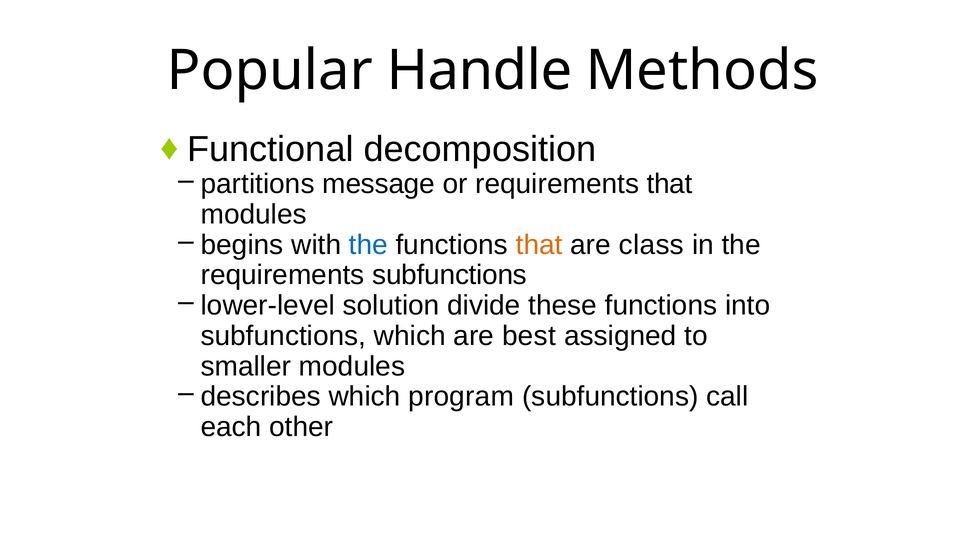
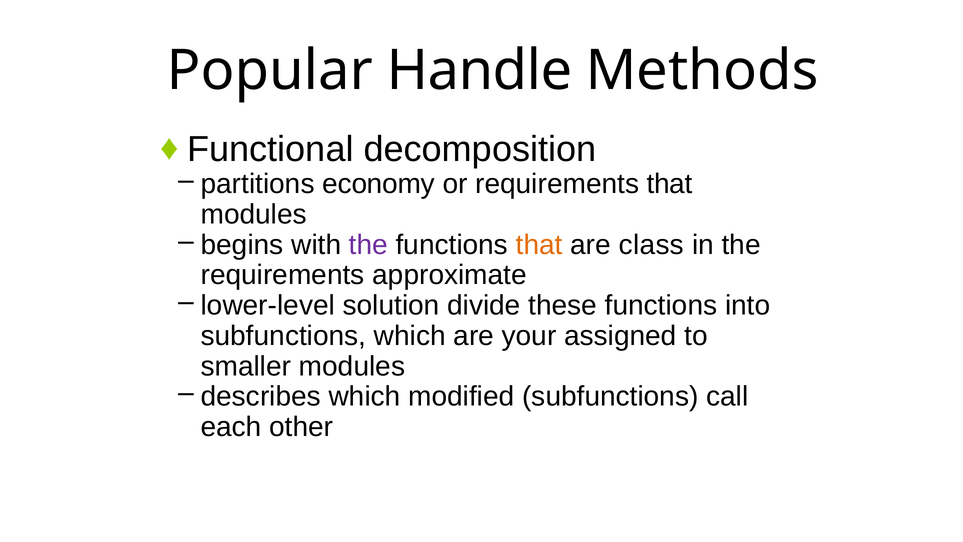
message: message -> economy
the at (368, 245) colour: blue -> purple
requirements subfunctions: subfunctions -> approximate
best: best -> your
program: program -> modified
